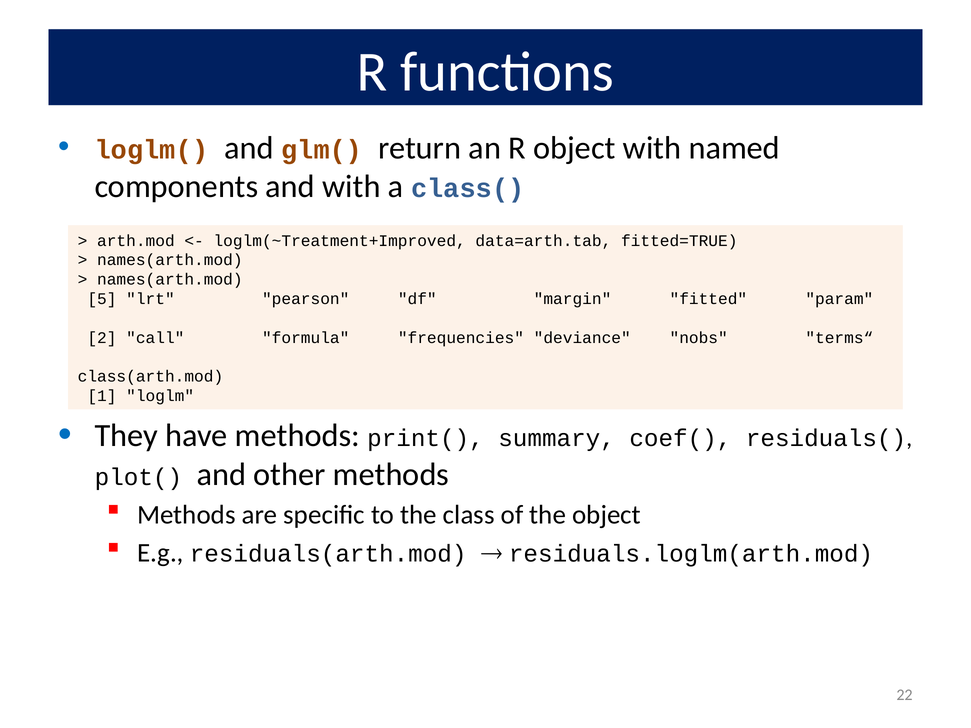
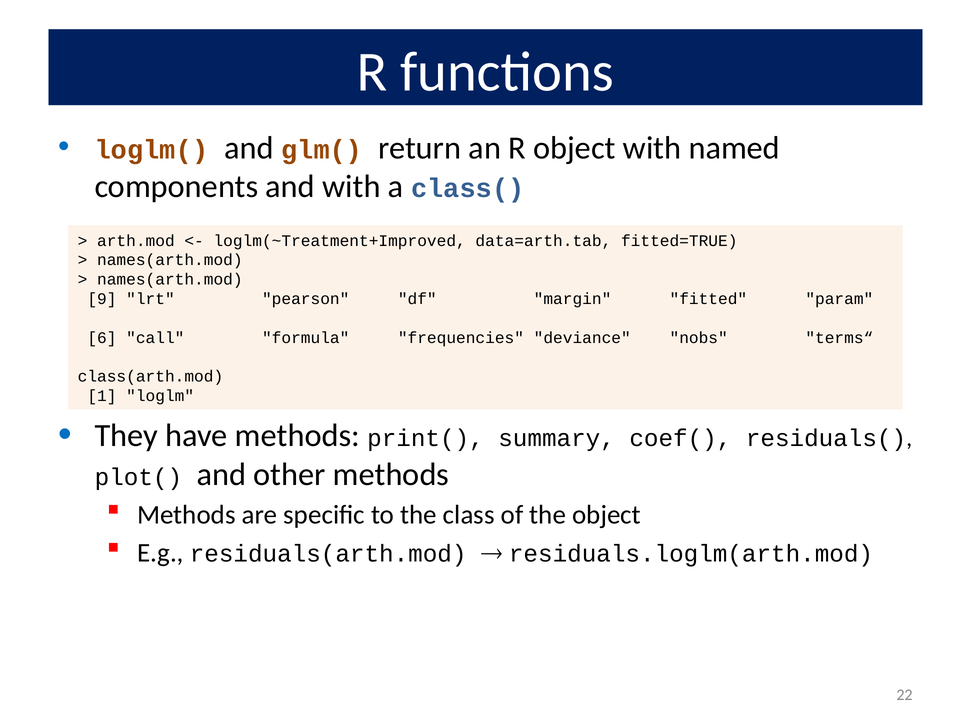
5: 5 -> 9
2: 2 -> 6
